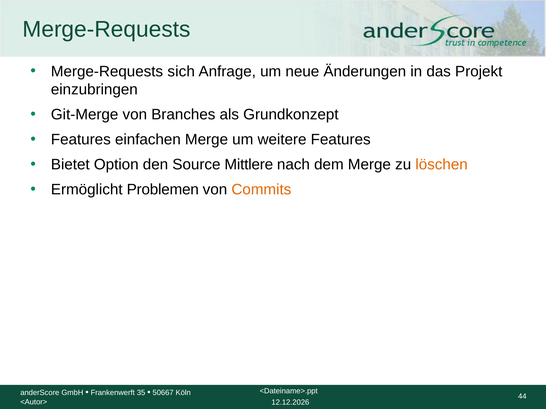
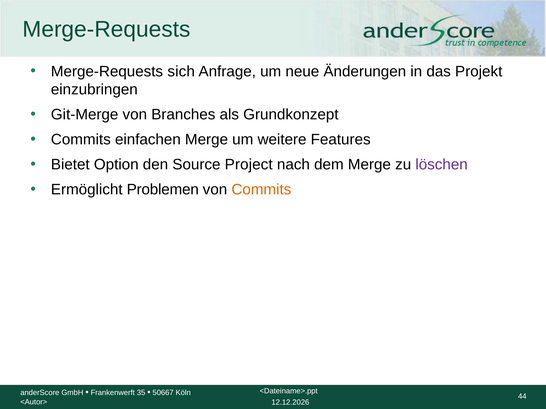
Features at (81, 140): Features -> Commits
Mittlere: Mittlere -> Project
löschen colour: orange -> purple
